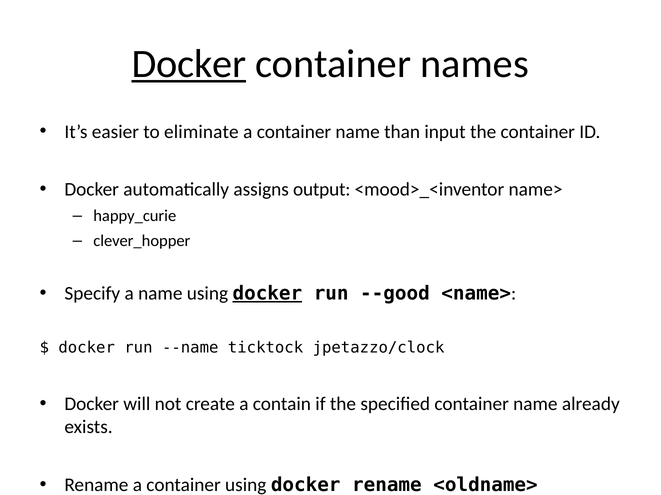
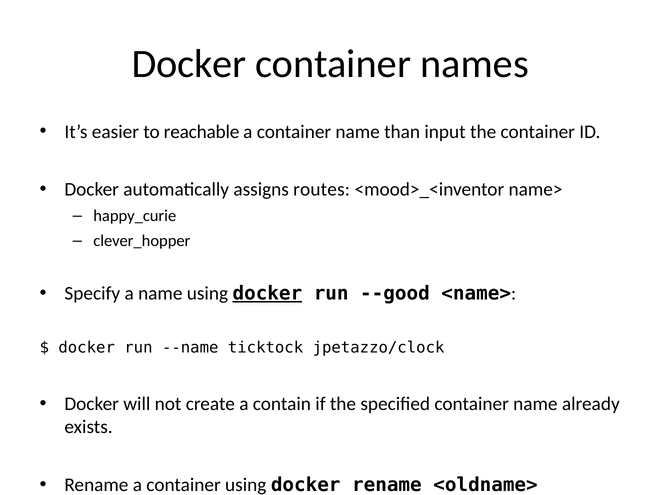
Docker at (189, 64) underline: present -> none
eliminate: eliminate -> reachable
output: output -> routes
